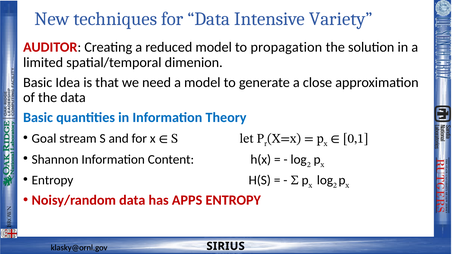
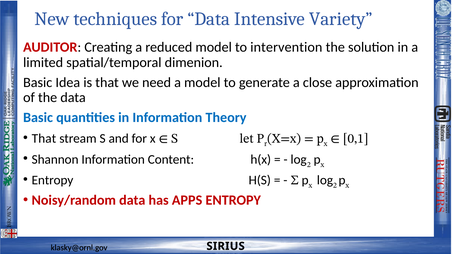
propagation: propagation -> intervention
Goal at (44, 139): Goal -> That
